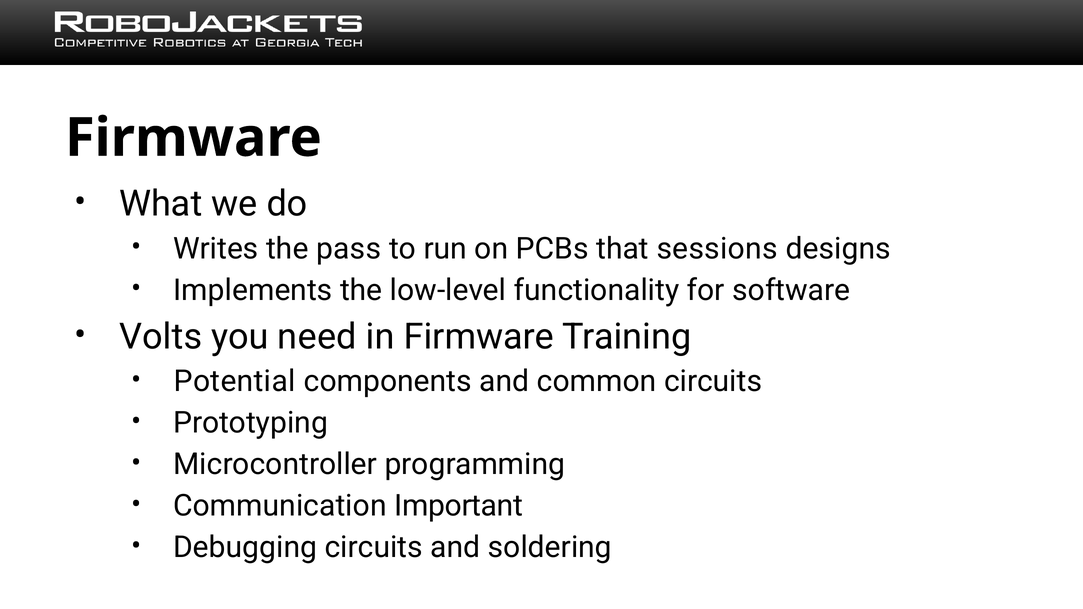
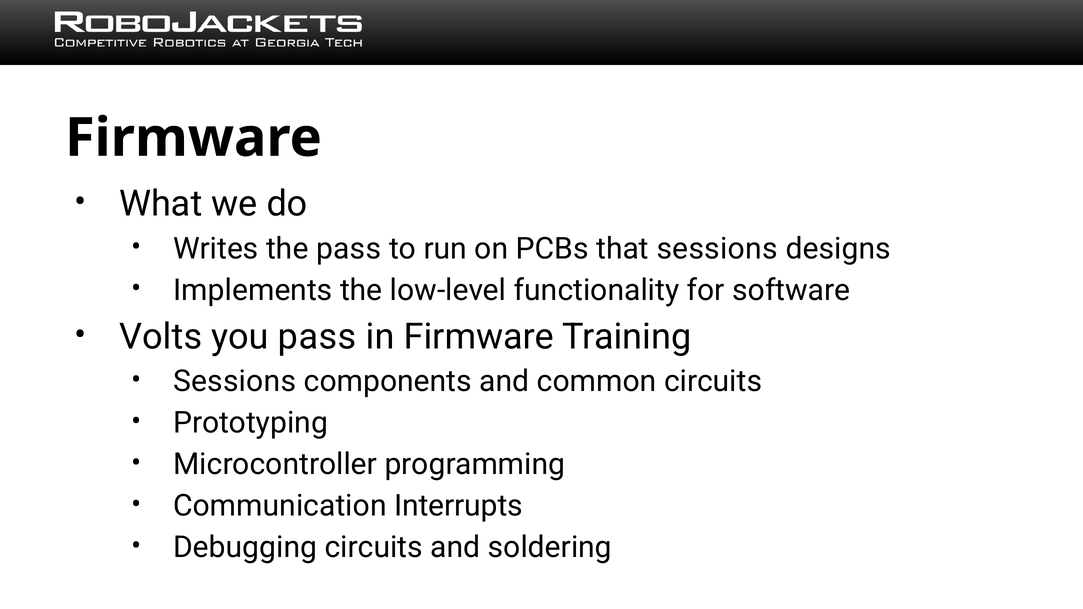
you need: need -> pass
Potential at (235, 382): Potential -> Sessions
Important: Important -> Interrupts
